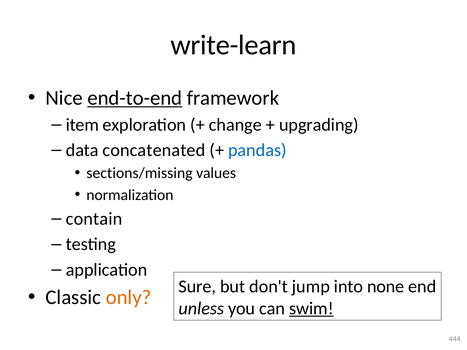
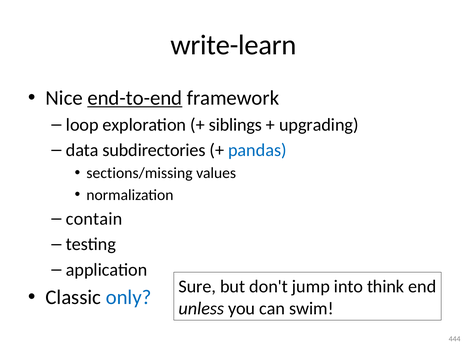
item: item -> loop
change: change -> siblings
concatenated: concatenated -> subdirectories
none: none -> think
only colour: orange -> blue
swim underline: present -> none
